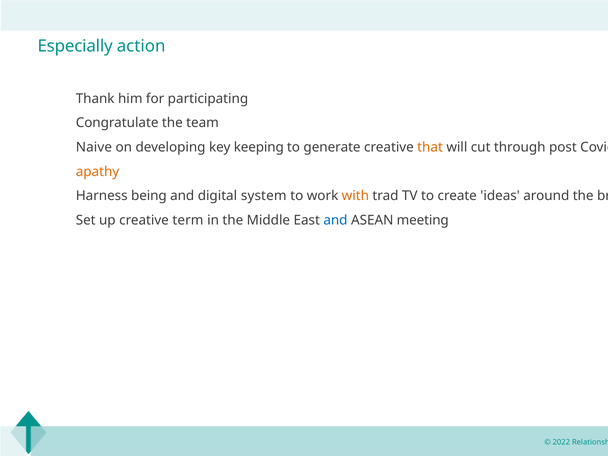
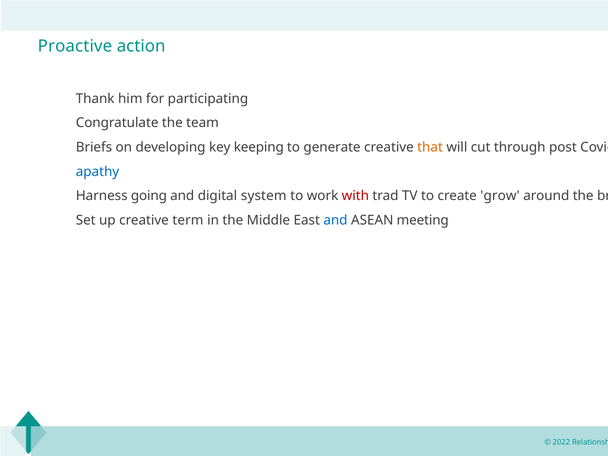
Especially: Especially -> Proactive
Naive: Naive -> Briefs
apathy colour: orange -> blue
being: being -> going
with colour: orange -> red
ideas: ideas -> grow
